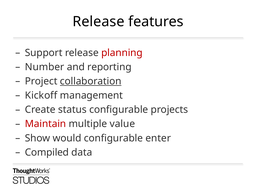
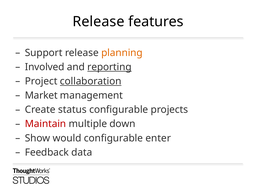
planning colour: red -> orange
Number: Number -> Involved
reporting underline: none -> present
Kickoff: Kickoff -> Market
value: value -> down
Compiled: Compiled -> Feedback
